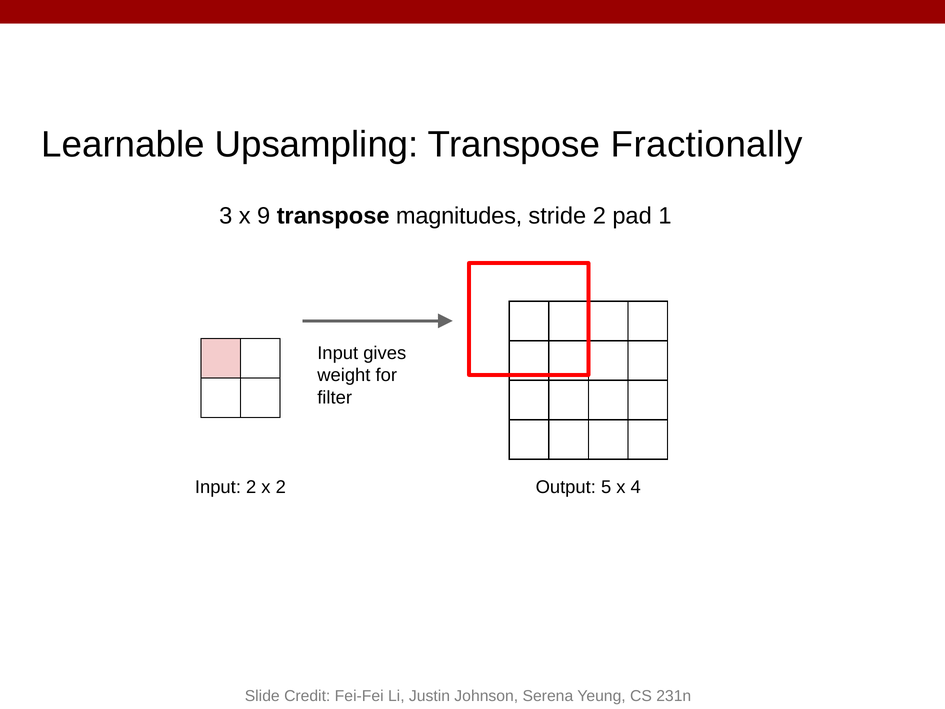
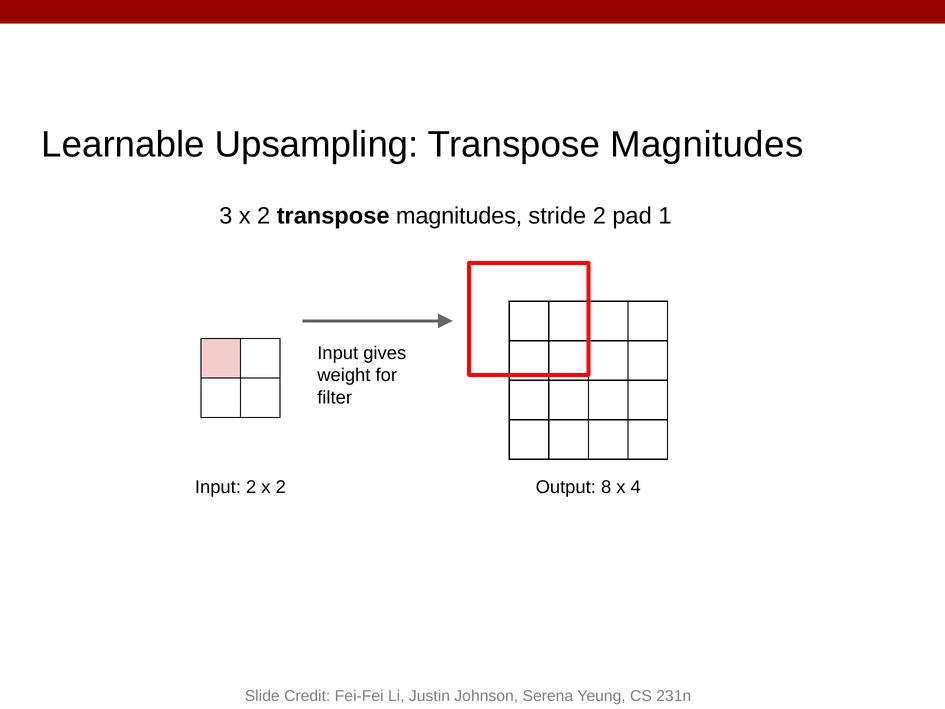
Upsampling Transpose Fractionally: Fractionally -> Magnitudes
3 x 9: 9 -> 2
5: 5 -> 8
